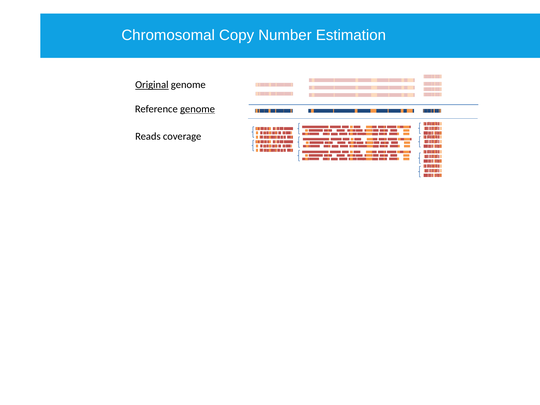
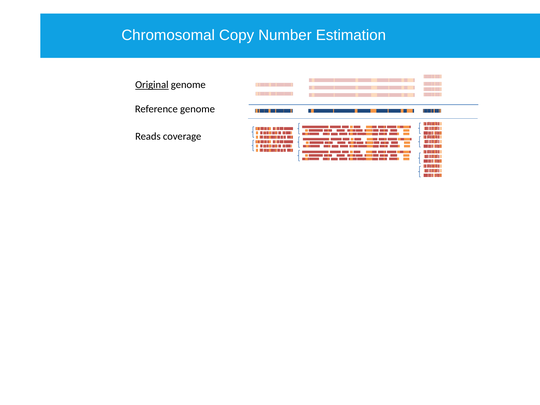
genome at (198, 109) underline: present -> none
